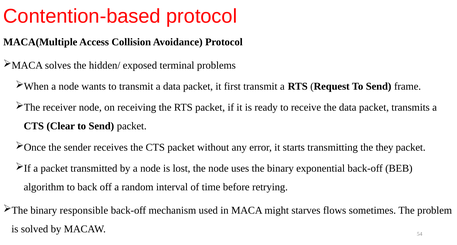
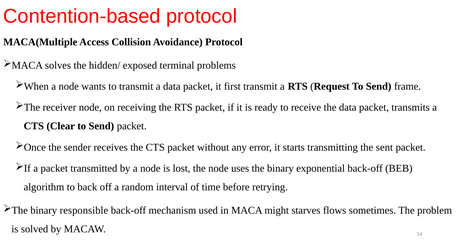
they: they -> sent
